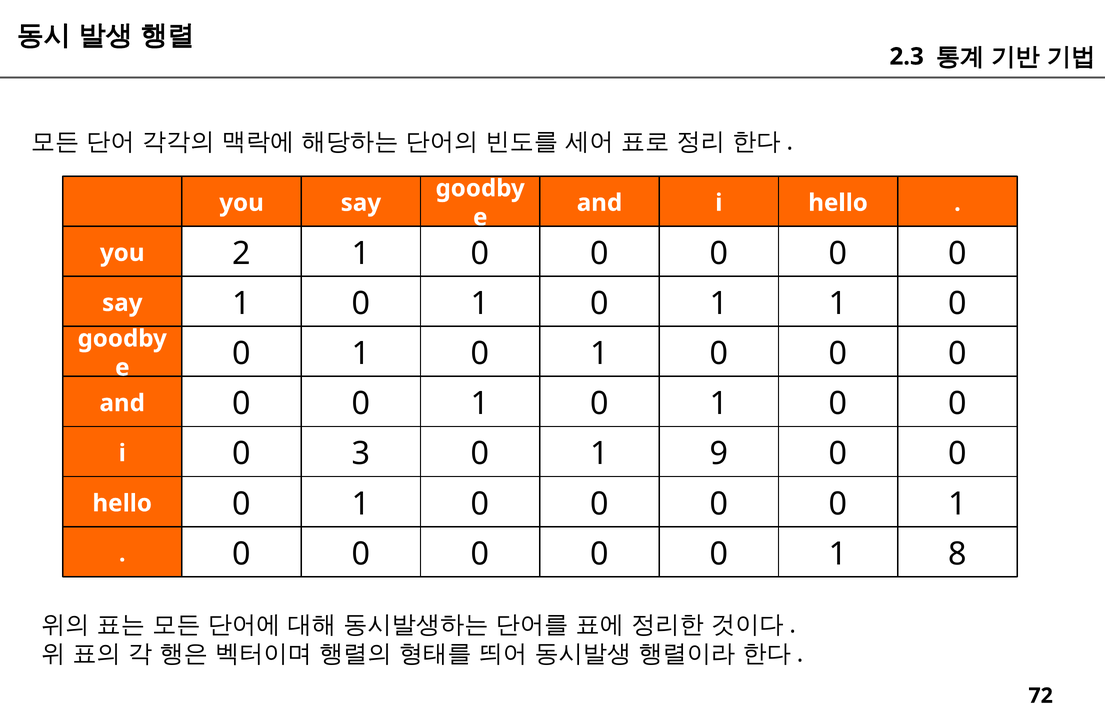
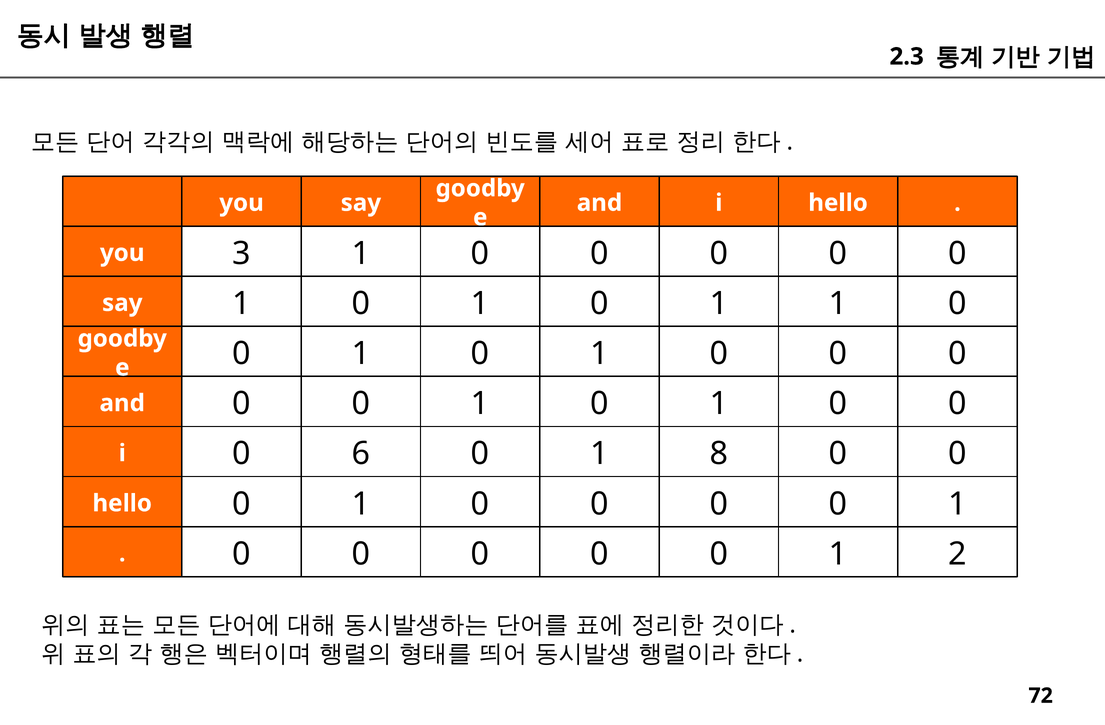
2: 2 -> 3
3: 3 -> 6
9: 9 -> 8
8: 8 -> 2
